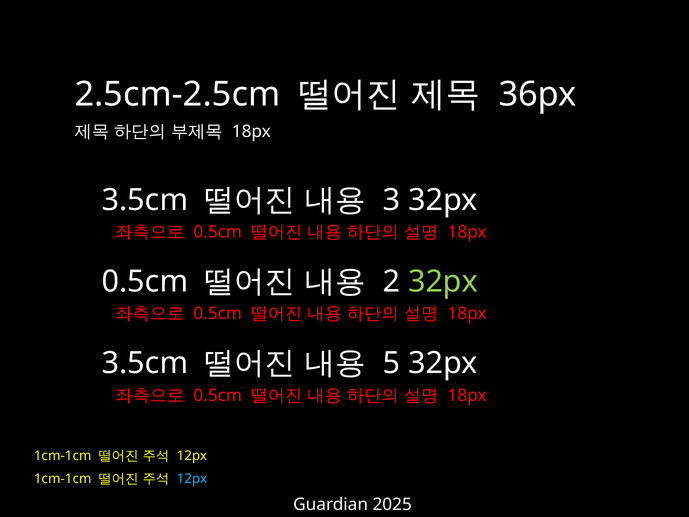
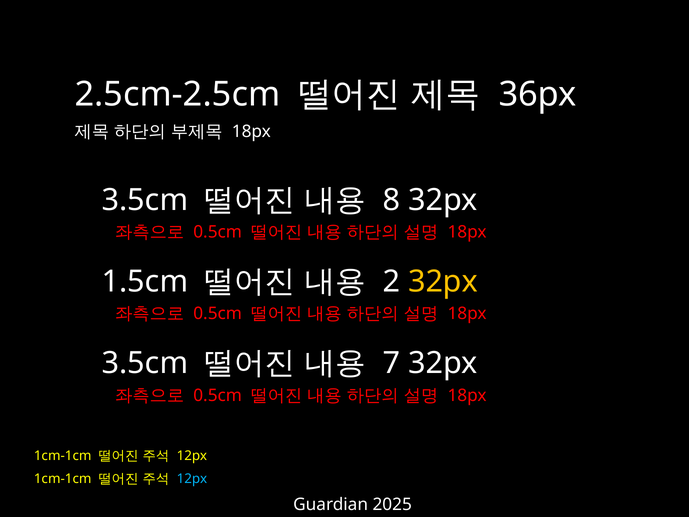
3: 3 -> 8
0.5cm at (145, 282): 0.5cm -> 1.5cm
32px at (443, 282) colour: light green -> yellow
5: 5 -> 7
